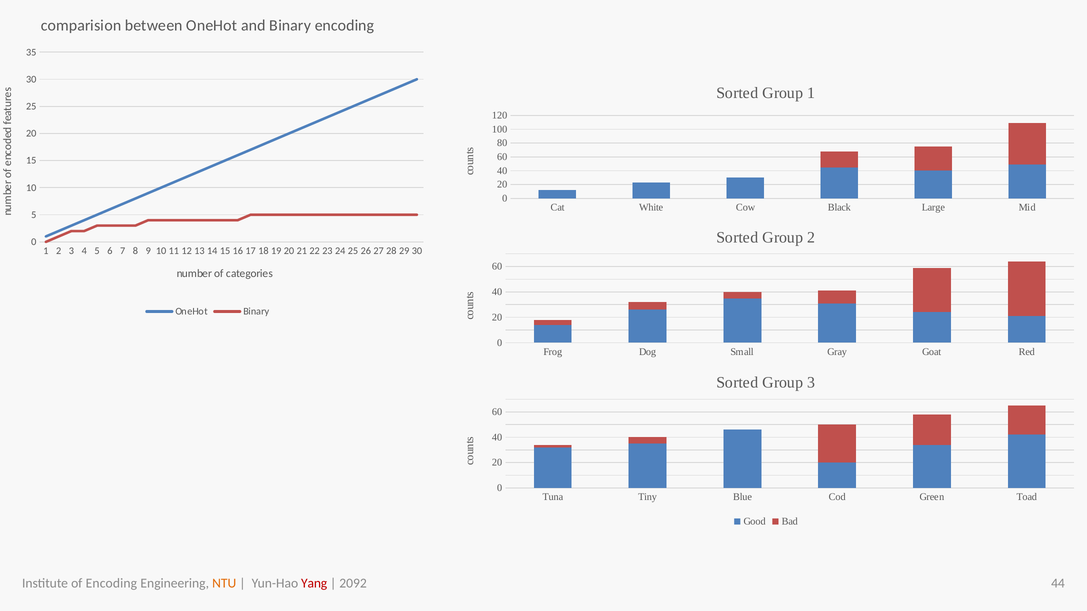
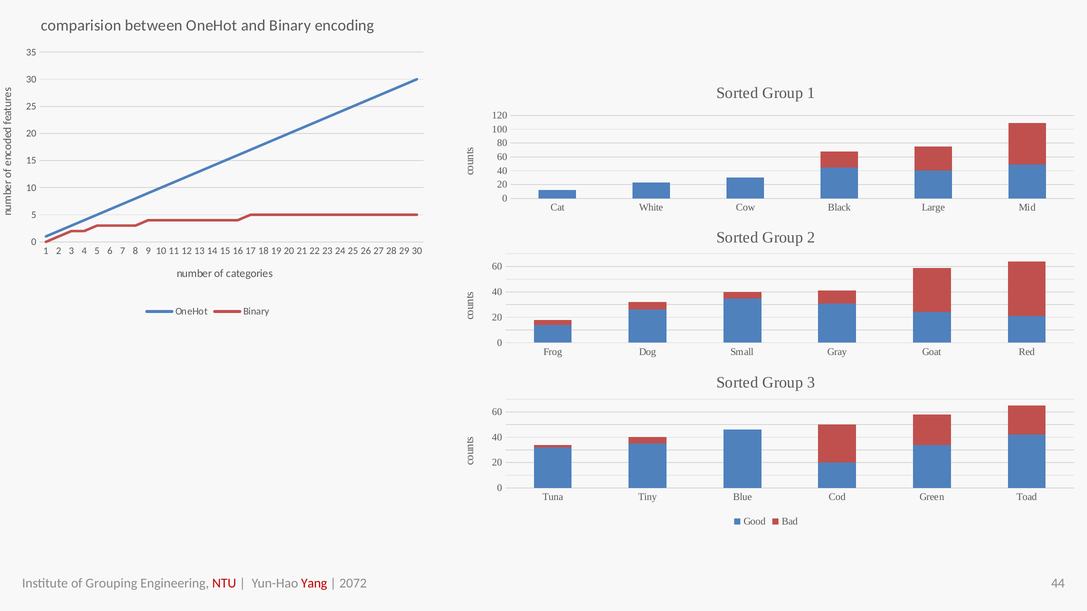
of Encoding: Encoding -> Grouping
NTU colour: orange -> red
2092: 2092 -> 2072
